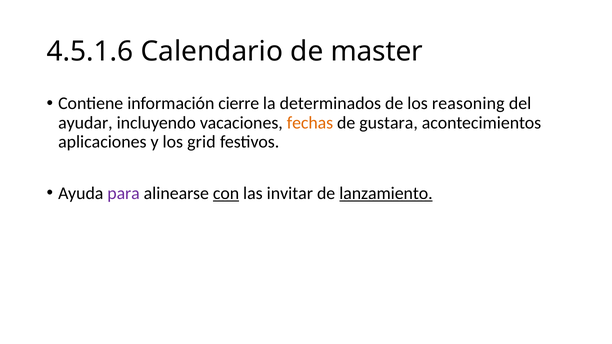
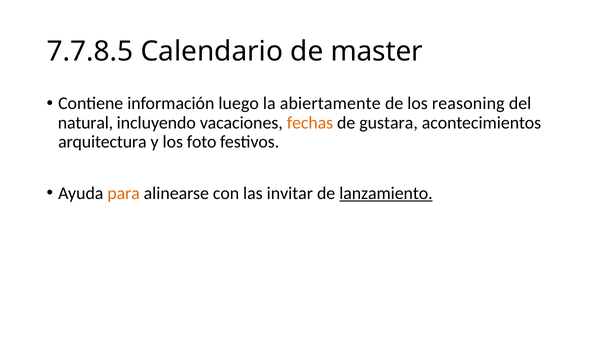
4.5.1.6: 4.5.1.6 -> 7.7.8.5
cierre: cierre -> luego
determinados: determinados -> abiertamente
ayudar: ayudar -> natural
aplicaciones: aplicaciones -> arquitectura
grid: grid -> foto
para colour: purple -> orange
con underline: present -> none
